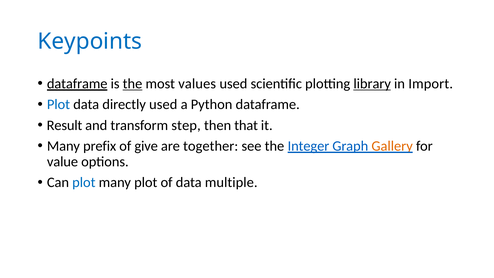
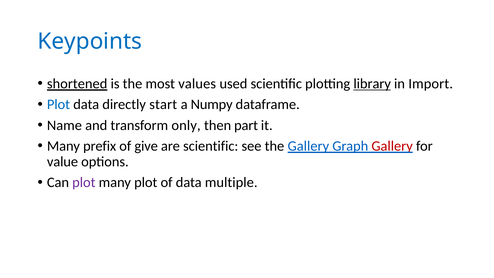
dataframe at (77, 84): dataframe -> shortened
the at (133, 84) underline: present -> none
directly used: used -> start
Python: Python -> Numpy
Result: Result -> Name
step: step -> only
that: that -> part
are together: together -> scientific
the Integer: Integer -> Gallery
Gallery at (392, 146) colour: orange -> red
plot at (84, 182) colour: blue -> purple
